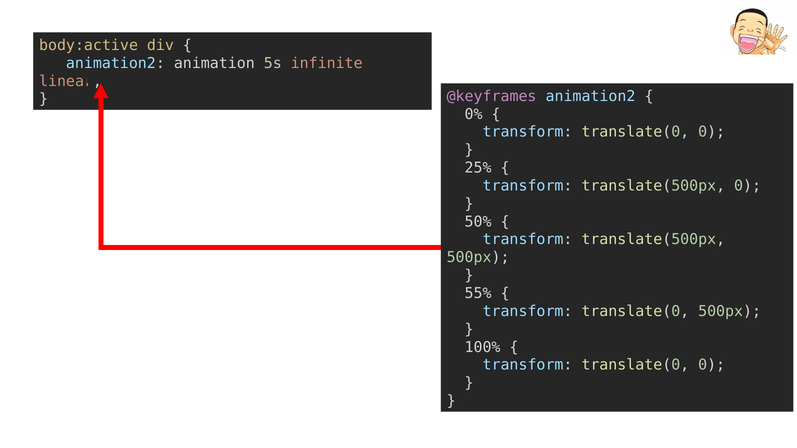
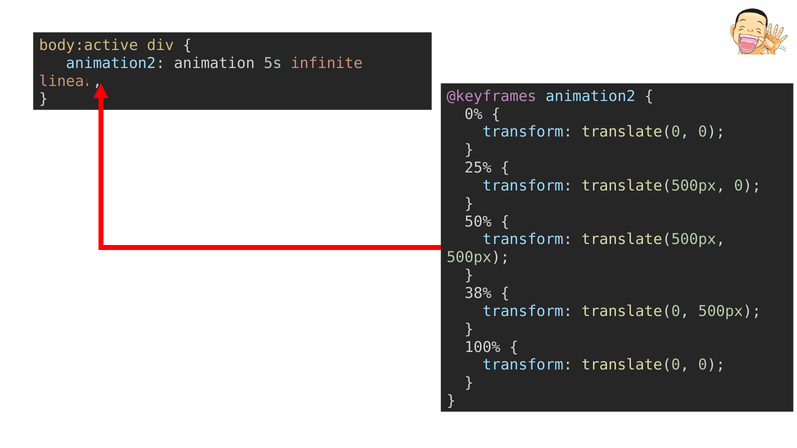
55%: 55% -> 38%
